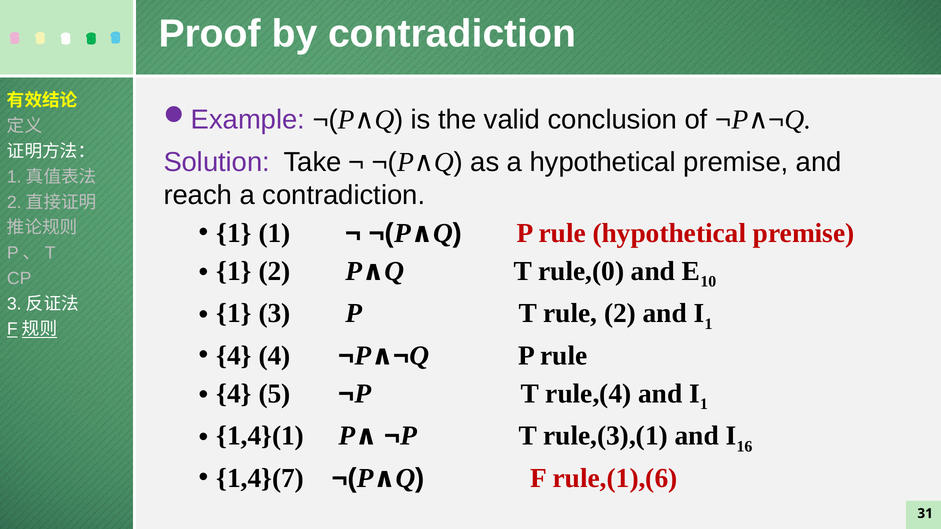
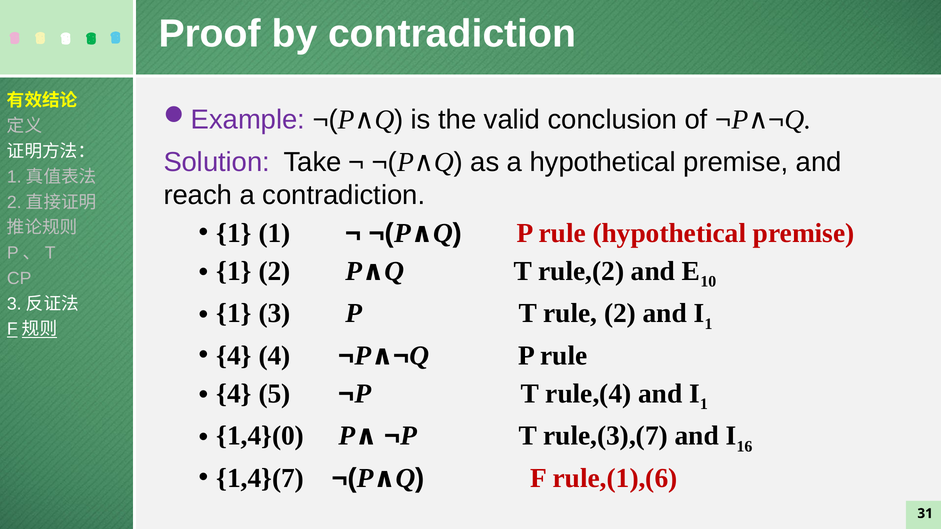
rule,(0: rule,(0 -> rule,(2
1,4}(1: 1,4}(1 -> 1,4}(0
rule,(3),(1: rule,(3),(1 -> rule,(3),(7
